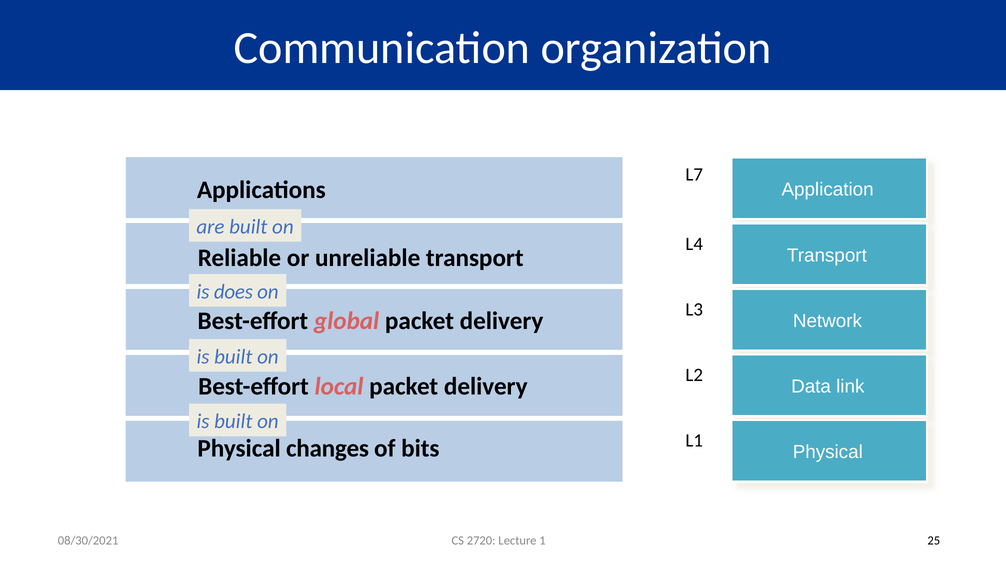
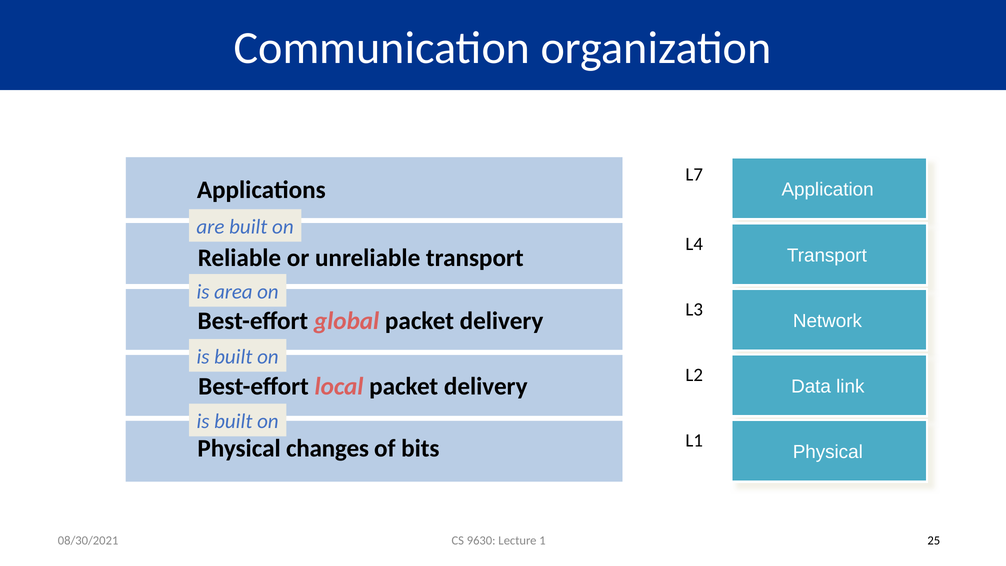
does: does -> area
2720: 2720 -> 9630
